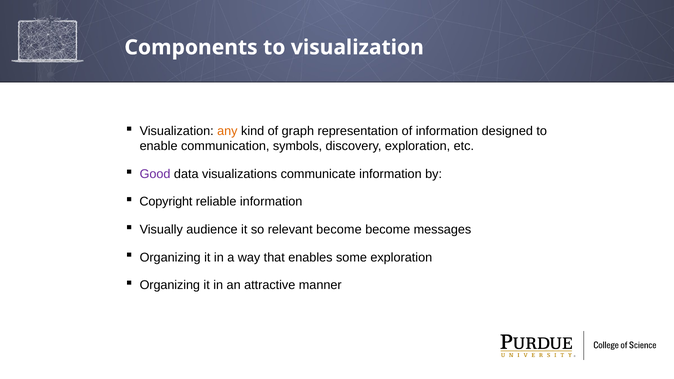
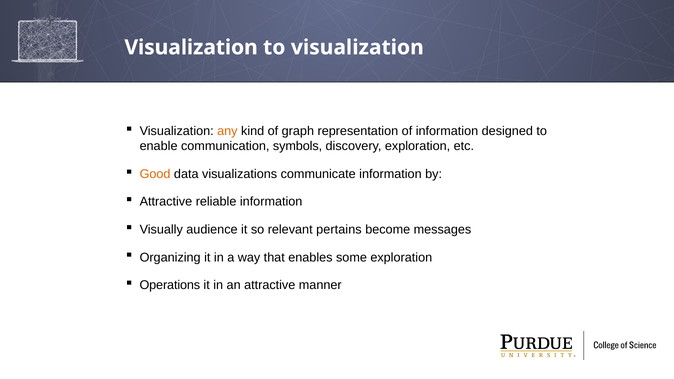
Components at (191, 47): Components -> Visualization
Good colour: purple -> orange
Copyright at (166, 202): Copyright -> Attractive
relevant become: become -> pertains
Organizing at (170, 285): Organizing -> Operations
